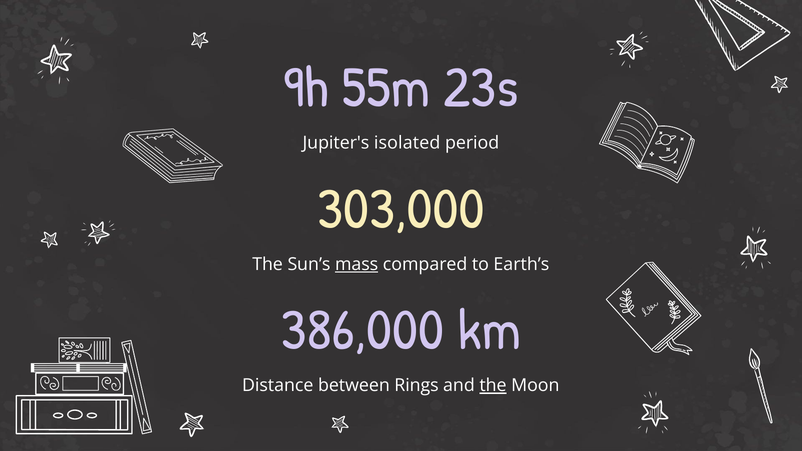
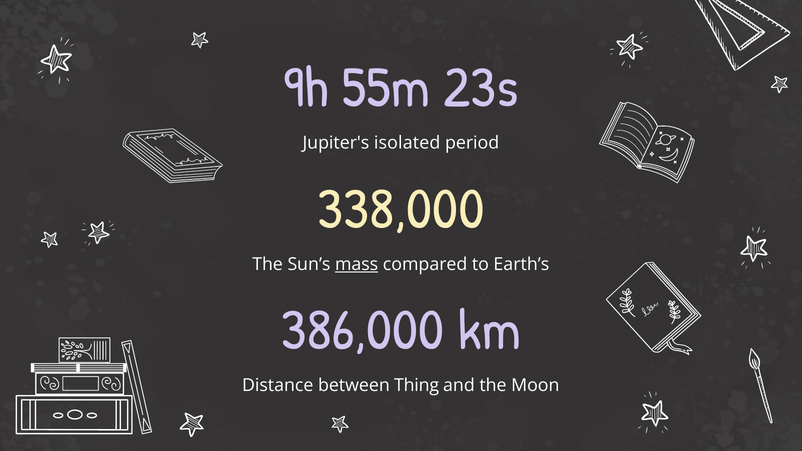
303,000: 303,000 -> 338,000
Rings: Rings -> Thing
the at (493, 386) underline: present -> none
